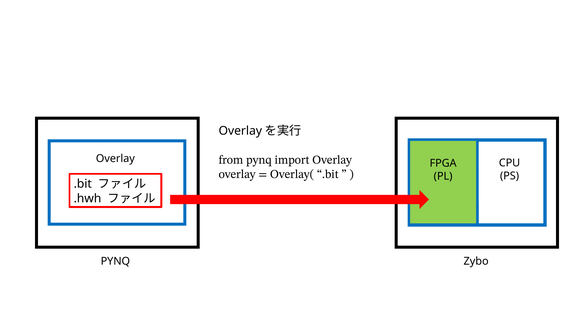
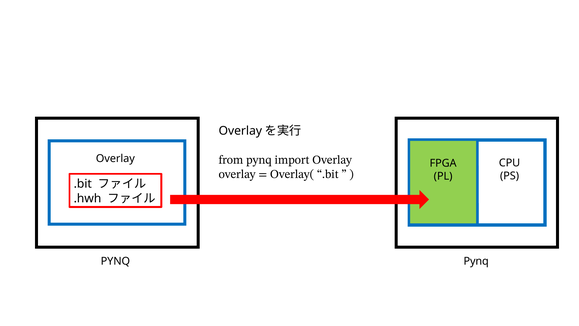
PYNQ Zybo: Zybo -> Pynq
